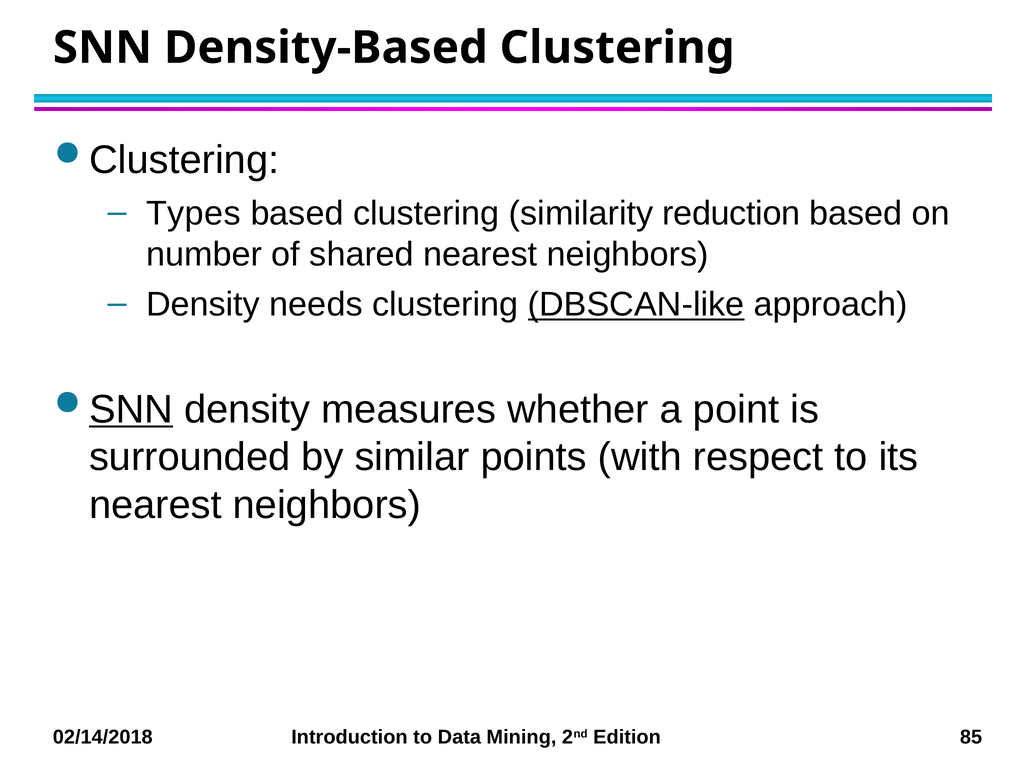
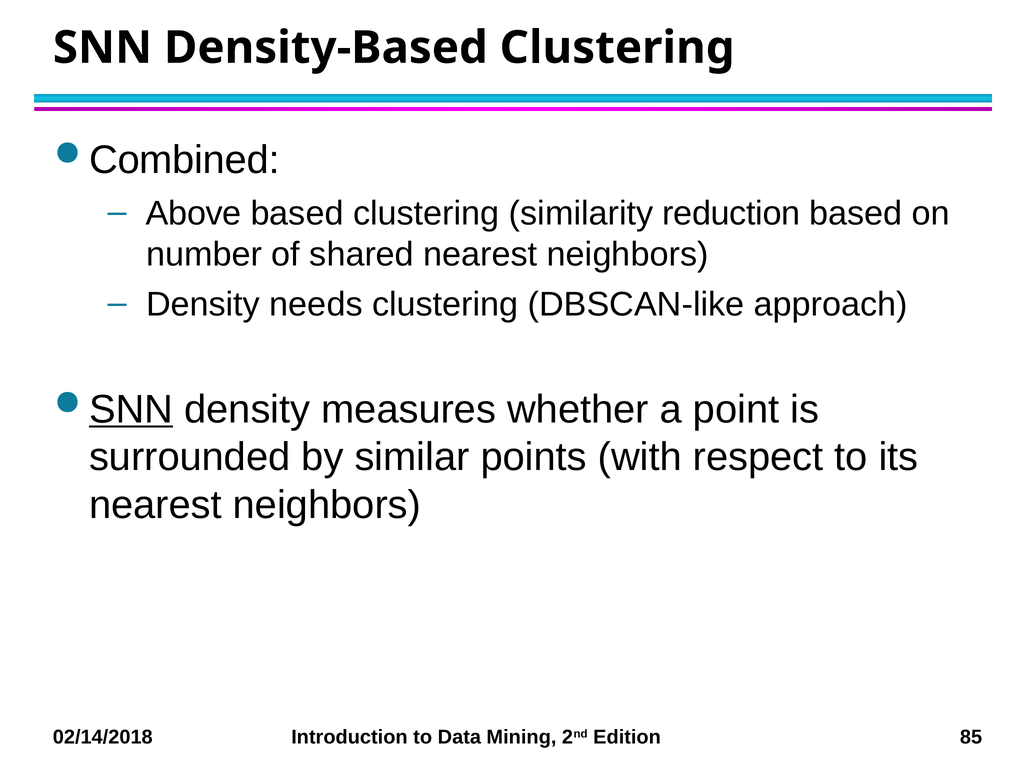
Clustering at (184, 160): Clustering -> Combined
Types: Types -> Above
DBSCAN-like underline: present -> none
